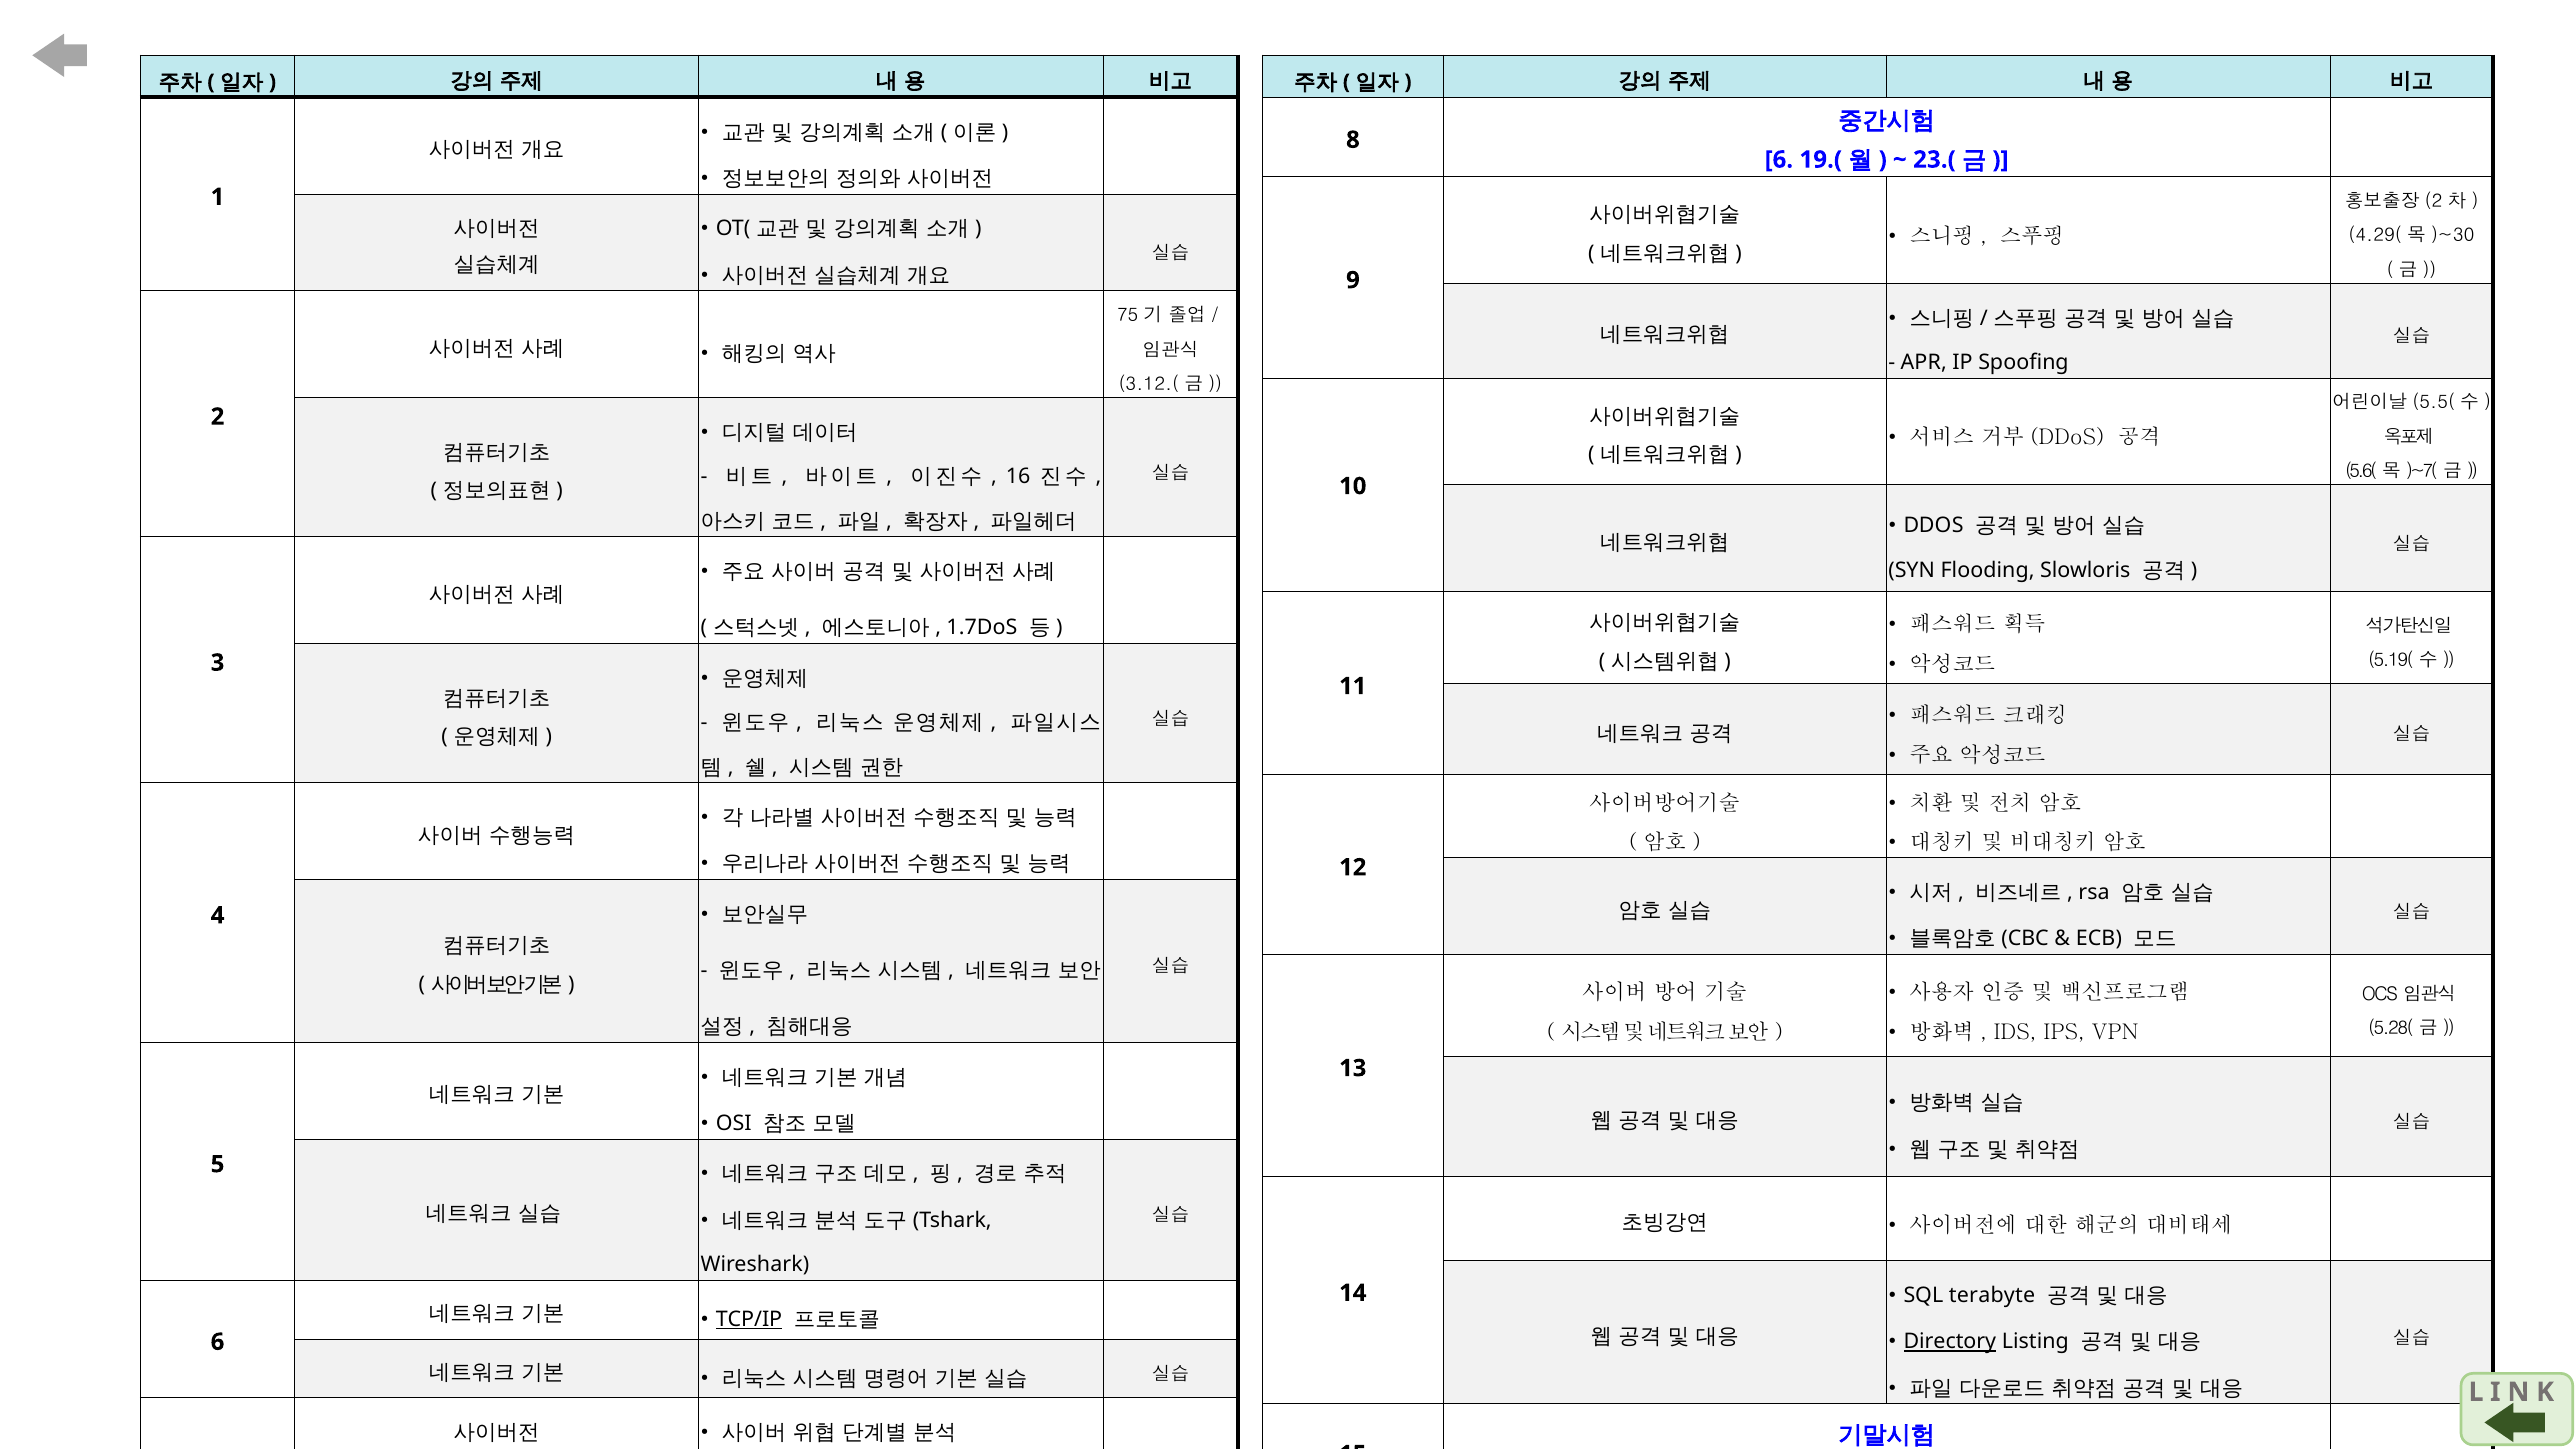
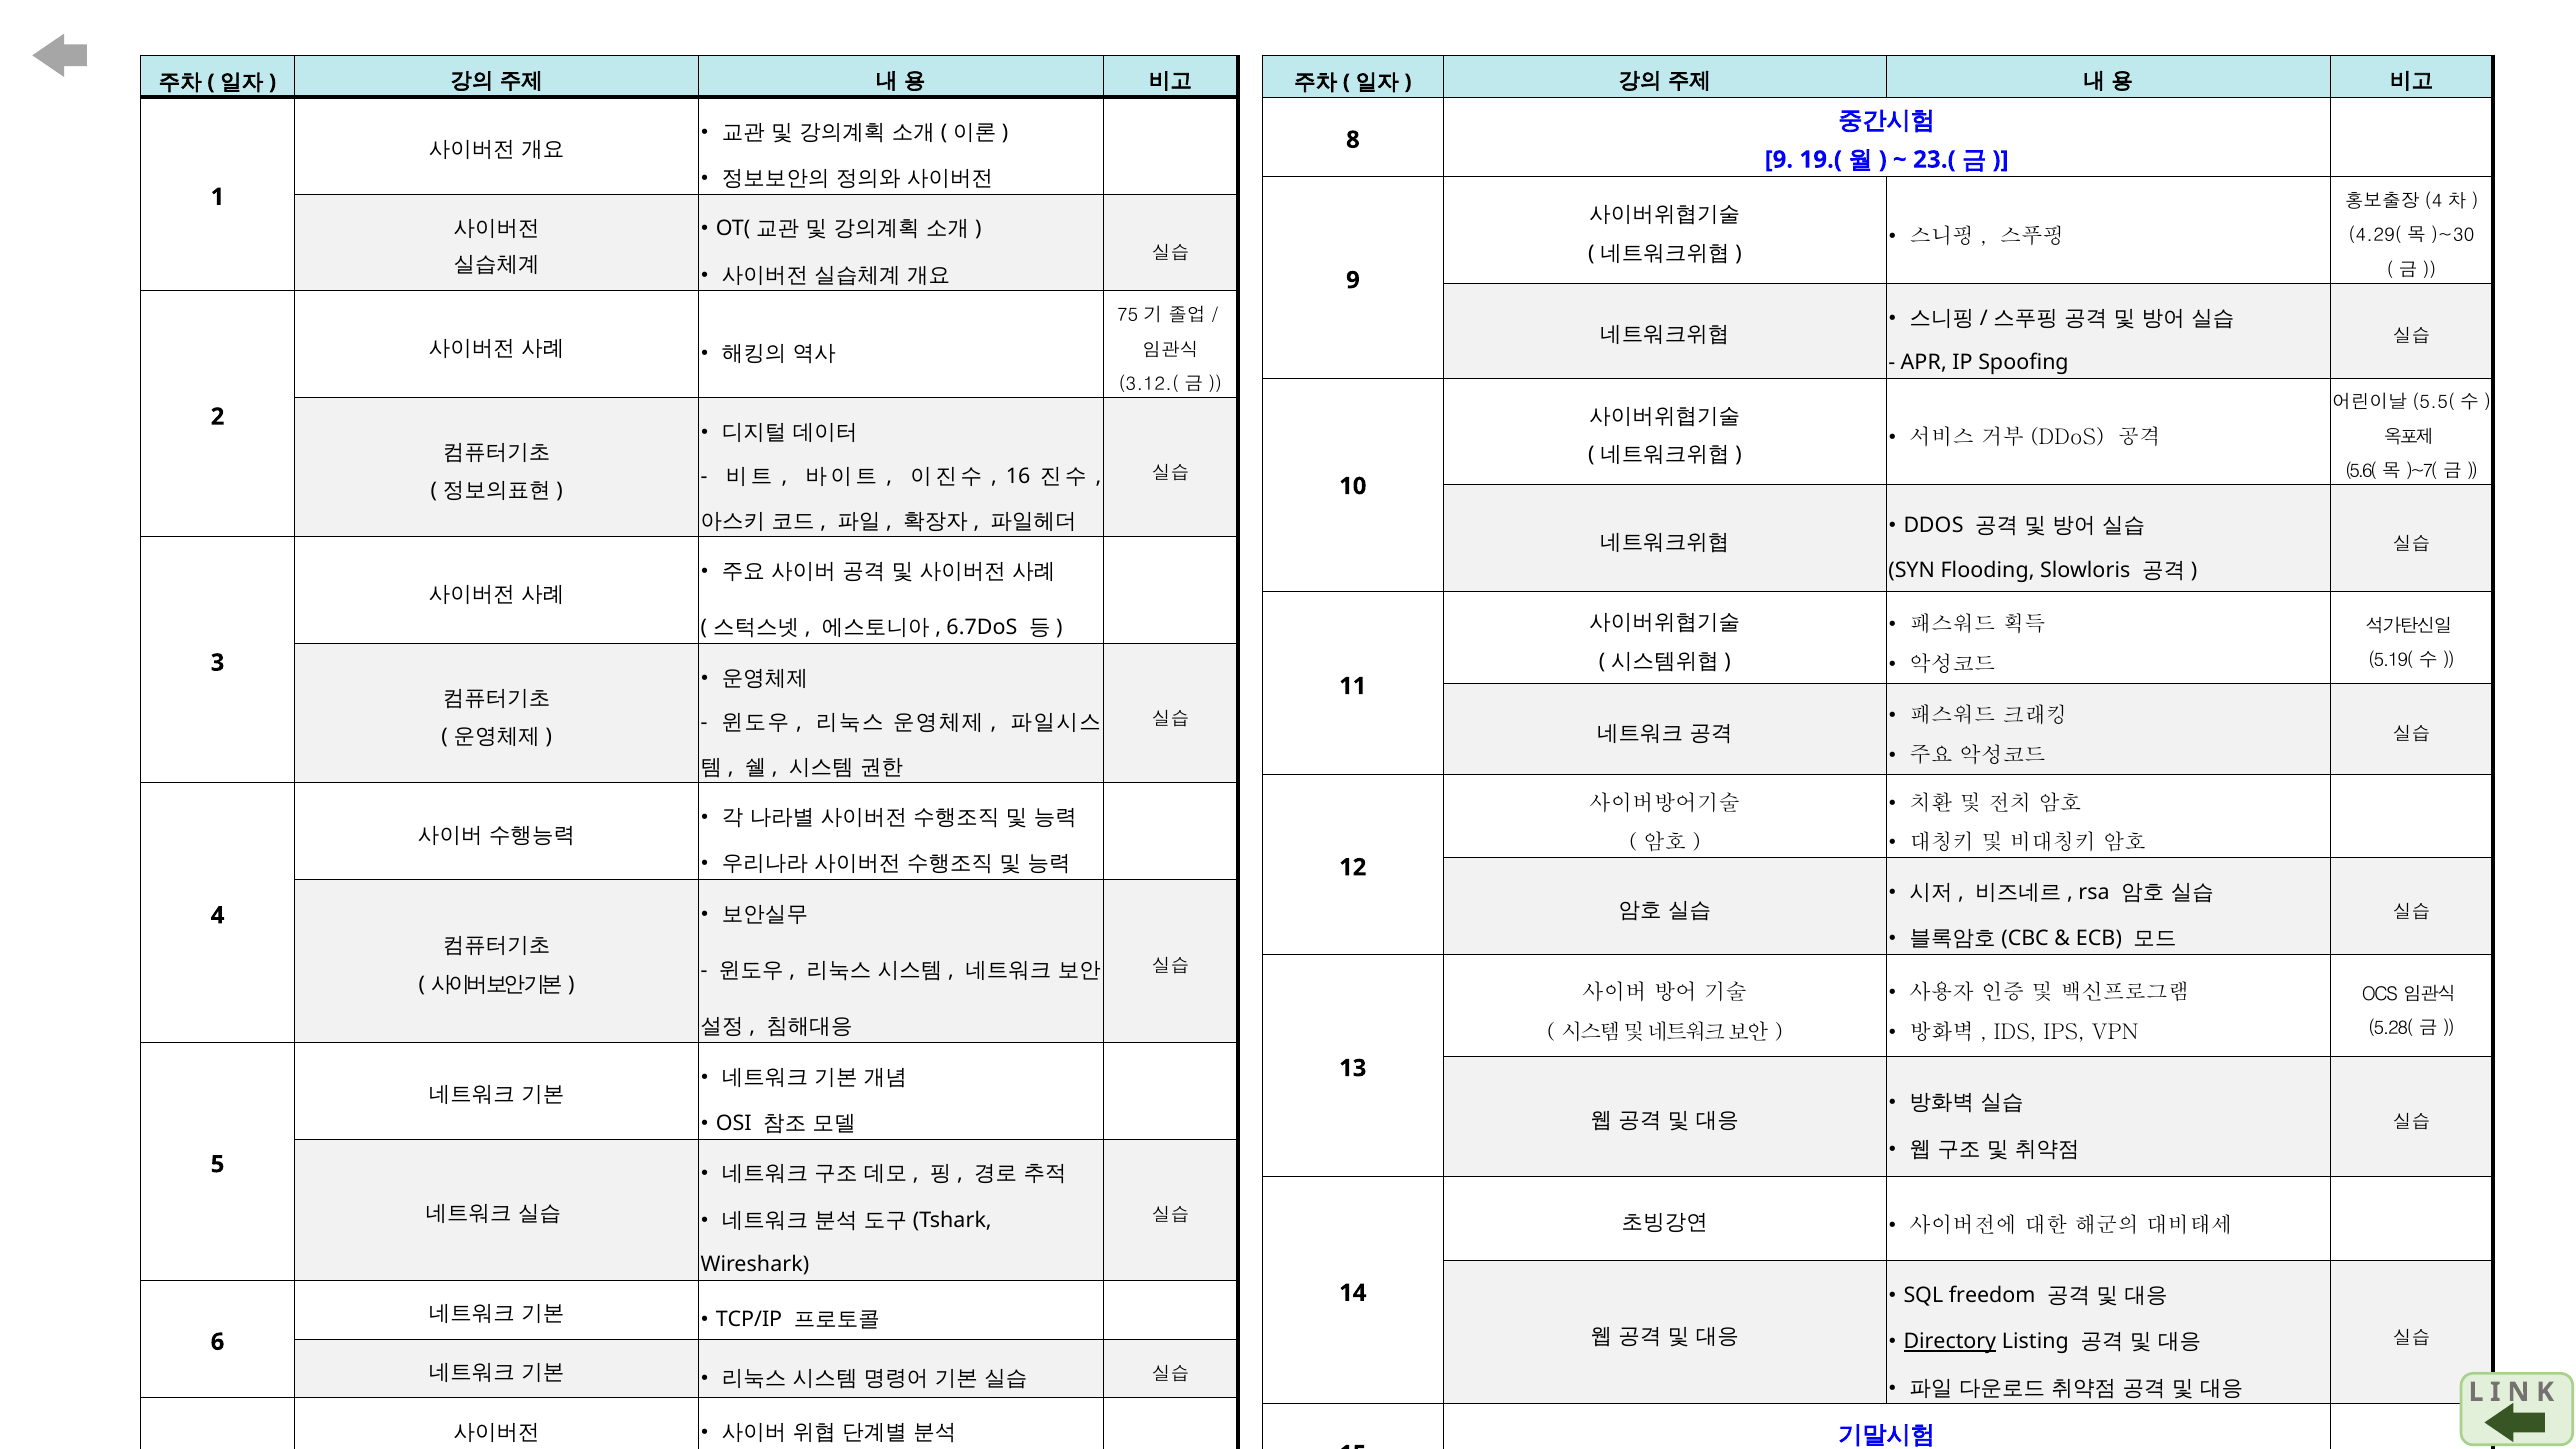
6 at (1779, 160): 6 -> 9
2 at (2434, 201): 2 -> 4
1.7DoS: 1.7DoS -> 6.7DoS
terabyte: terabyte -> freedom
TCP/IP underline: present -> none
